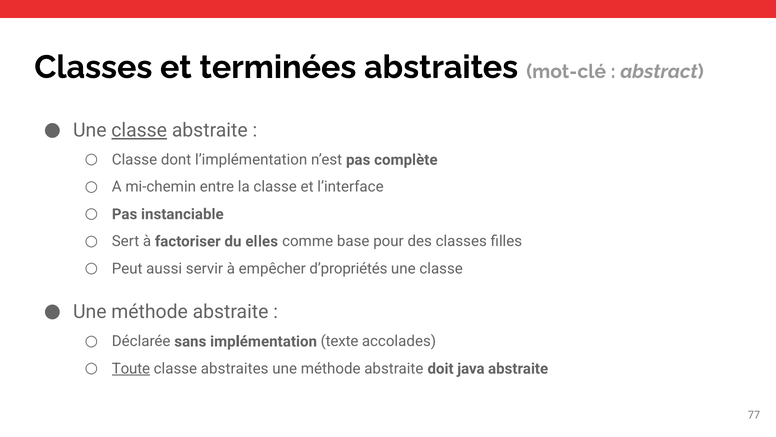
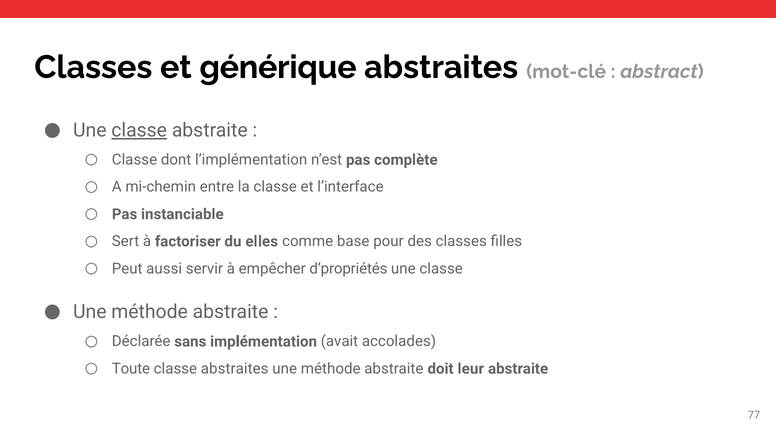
terminées: terminées -> générique
texte: texte -> avait
Toute underline: present -> none
java: java -> leur
